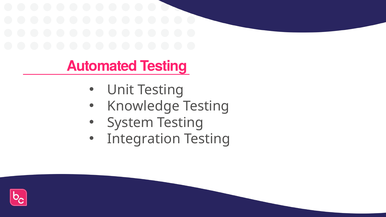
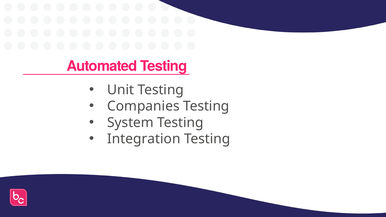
Knowledge: Knowledge -> Companies
